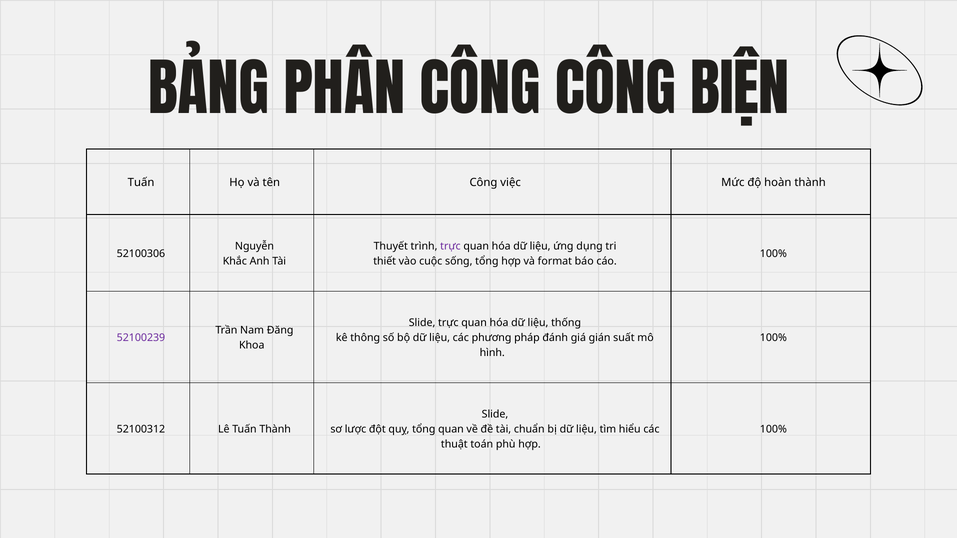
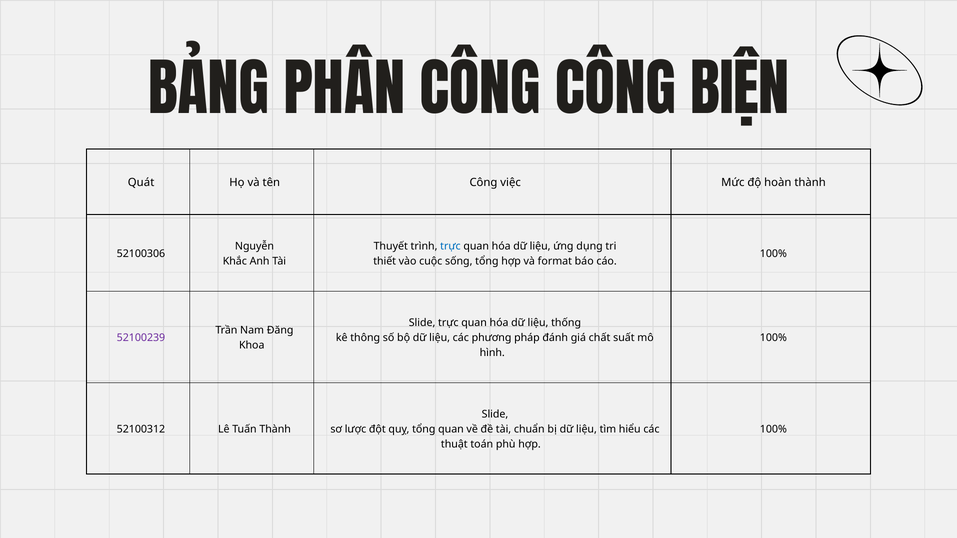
Tuấn at (141, 183): Tuấn -> Quát
trực at (450, 246) colour: purple -> blue
gián: gián -> chất
